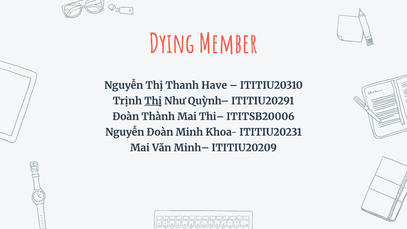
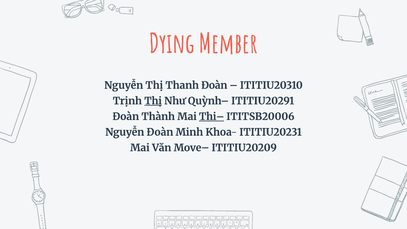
Thanh Have: Have -> Đoàn
Thi– underline: none -> present
Minh–: Minh– -> Move–
